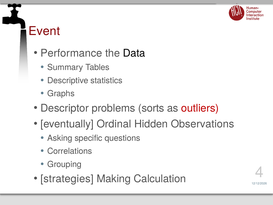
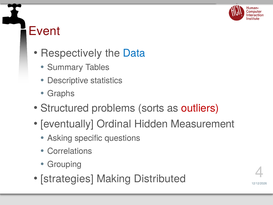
Performance: Performance -> Respectively
Data colour: black -> blue
Descriptor: Descriptor -> Structured
Observations: Observations -> Measurement
Calculation: Calculation -> Distributed
